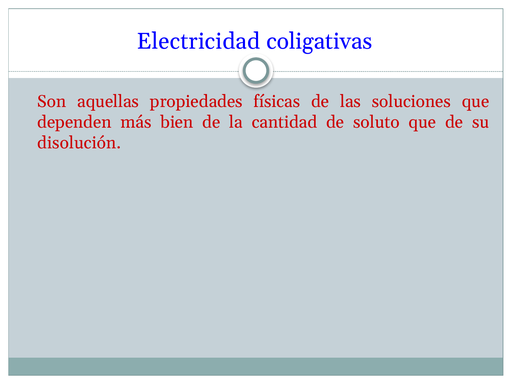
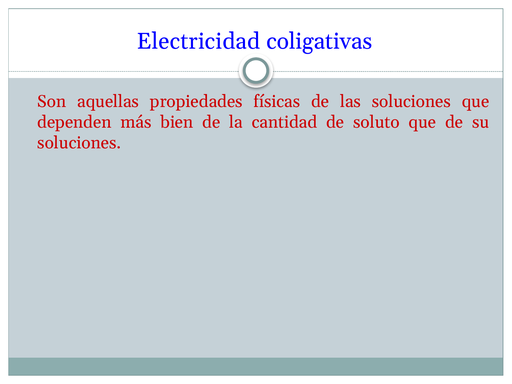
disolución at (79, 143): disolución -> soluciones
